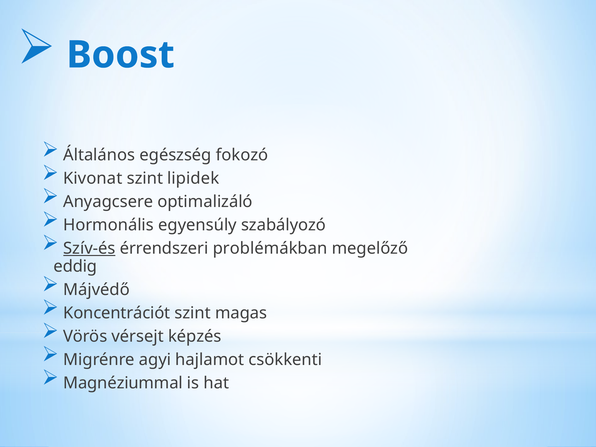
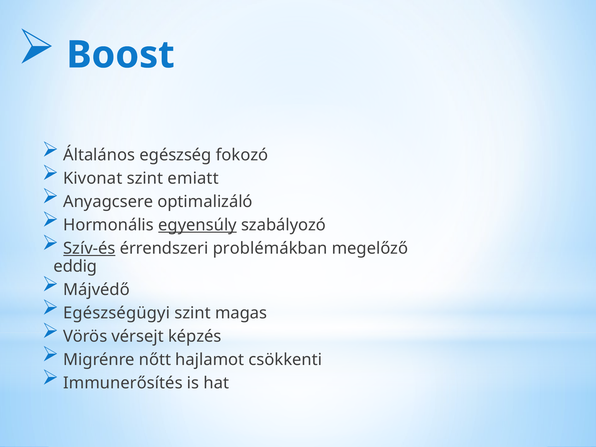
lipidek: lipidek -> emiatt
egyensúly underline: none -> present
Koncentrációt: Koncentrációt -> Egészségügyi
agyi: agyi -> nőtt
Magnéziummal: Magnéziummal -> Immunerősítés
